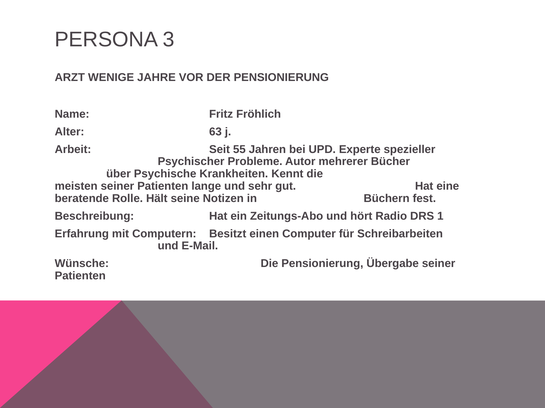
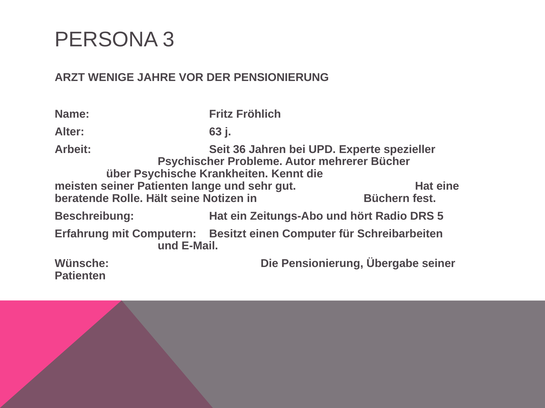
55: 55 -> 36
1: 1 -> 5
